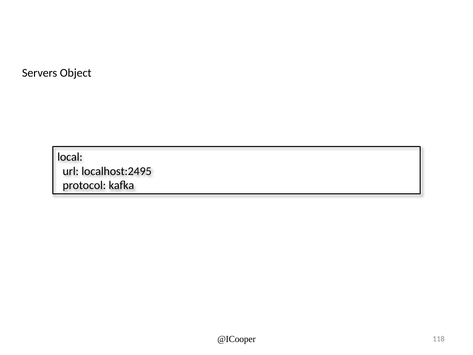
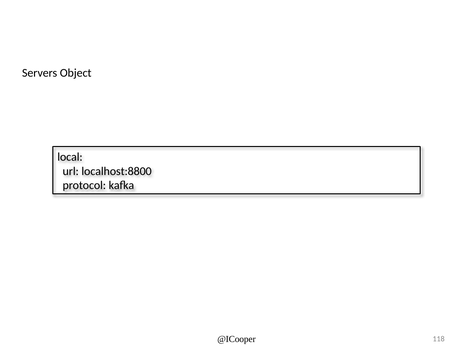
localhost:2495: localhost:2495 -> localhost:8800
